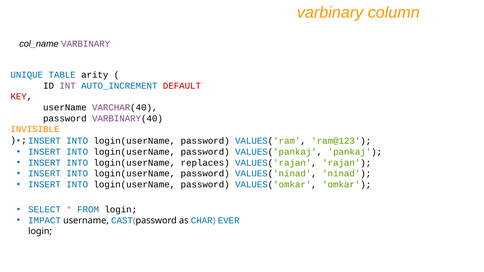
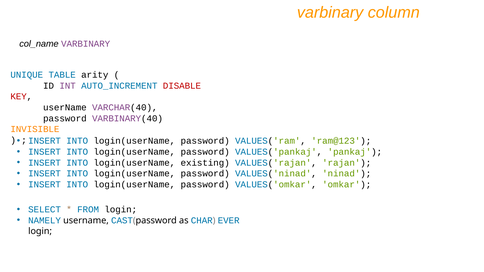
DEFAULT: DEFAULT -> DISABLE
replaces: replaces -> existing
IMPACT: IMPACT -> NAMELY
